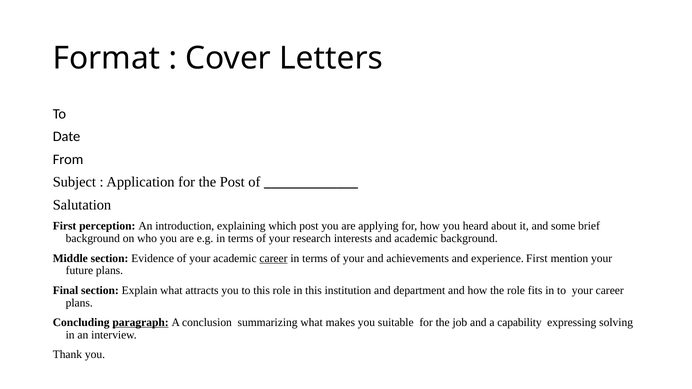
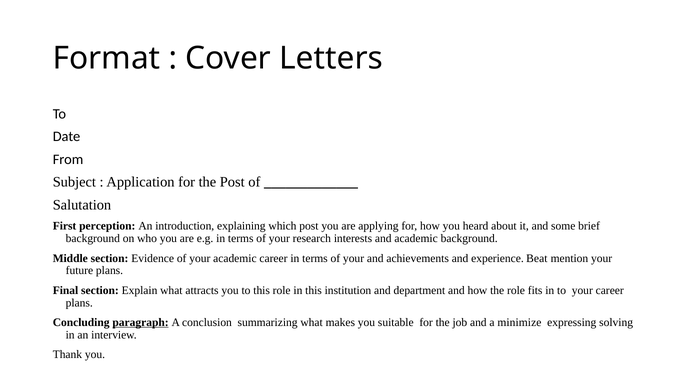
career at (273, 258) underline: present -> none
experience First: First -> Beat
capability: capability -> minimize
